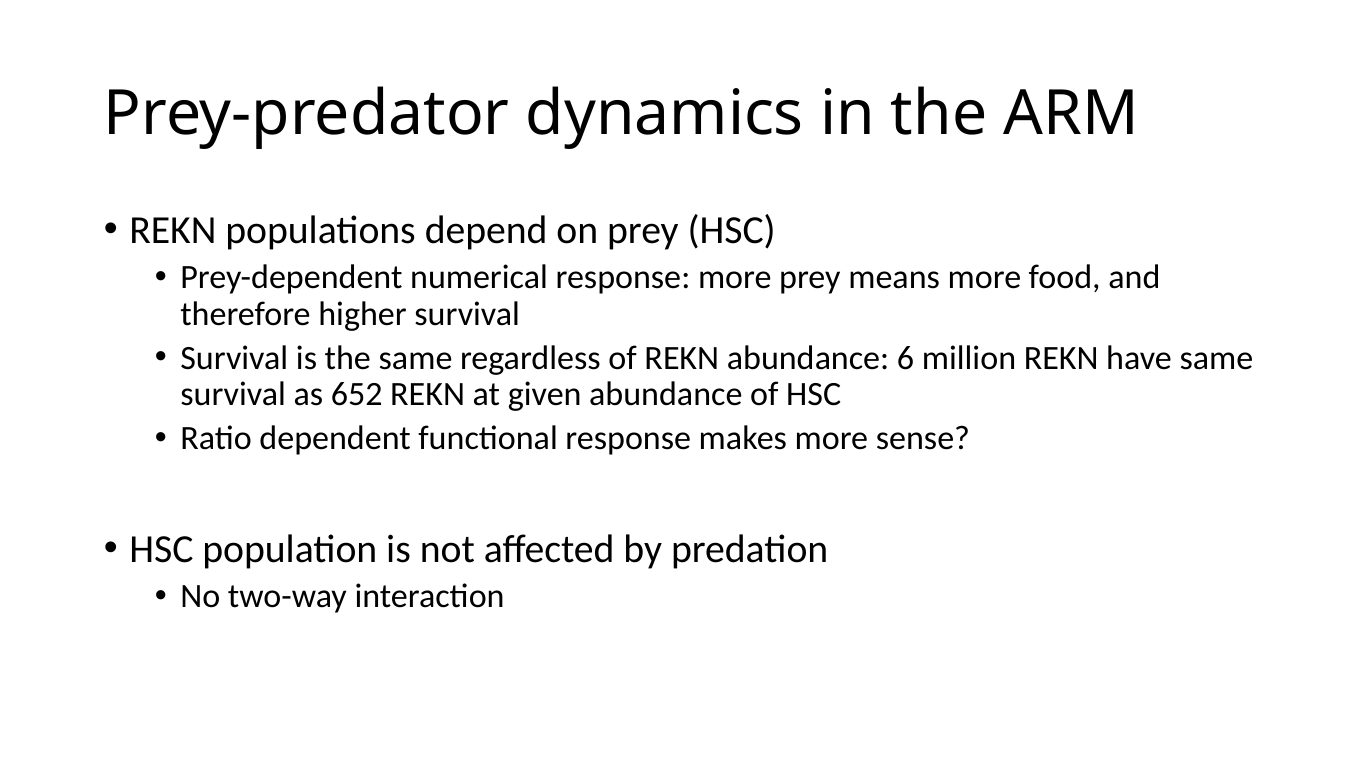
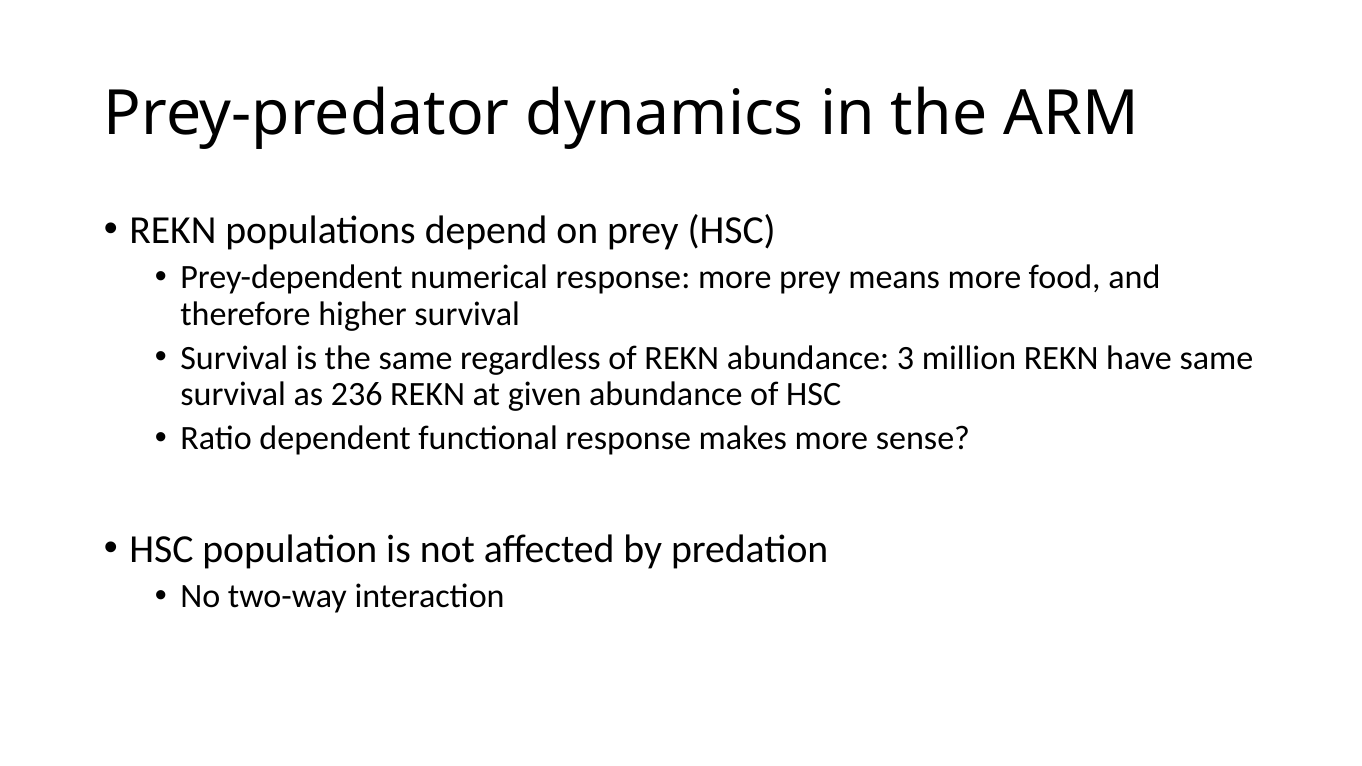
6: 6 -> 3
652: 652 -> 236
